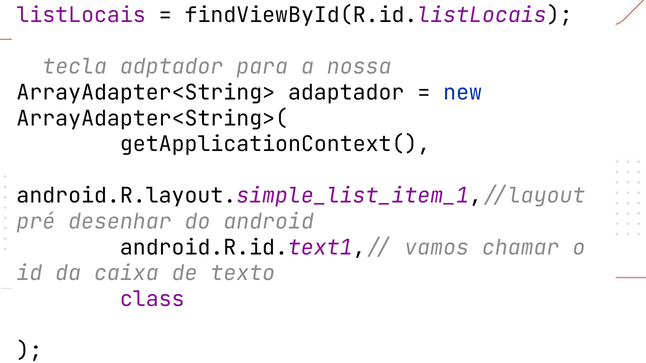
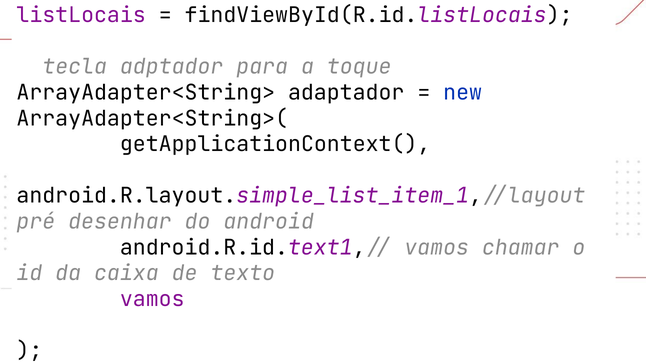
nossa: nossa -> toque
class at (152, 299): class -> vamos
